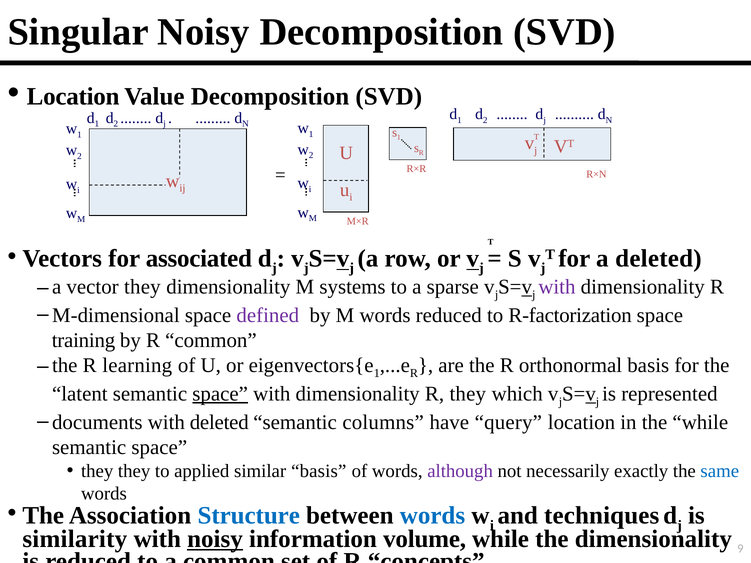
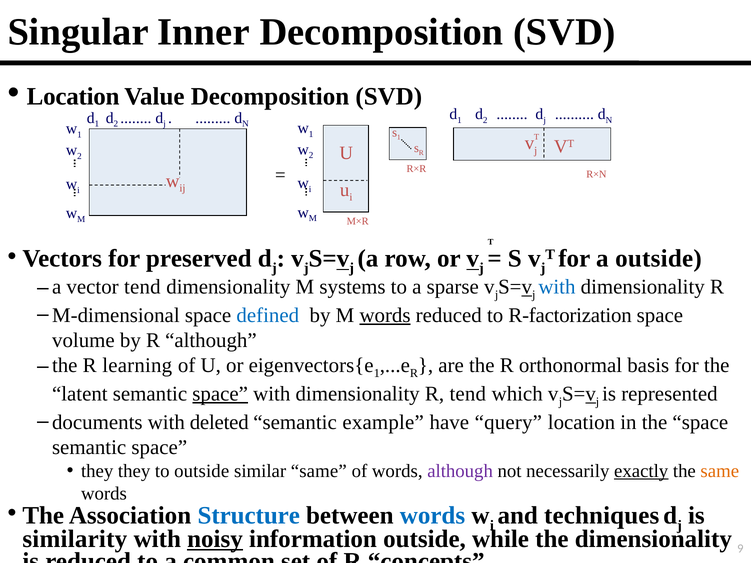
Singular Noisy: Noisy -> Inner
associated: associated -> preserved
a deleted: deleted -> outside
vector they: they -> tend
with at (557, 287) colour: purple -> blue
defined colour: purple -> blue
words at (385, 315) underline: none -> present
training: training -> volume
R common: common -> although
R they: they -> tend
columns: columns -> example
the while: while -> space
to applied: applied -> outside
similar basis: basis -> same
exactly underline: none -> present
same at (720, 471) colour: blue -> orange
information volume: volume -> outside
